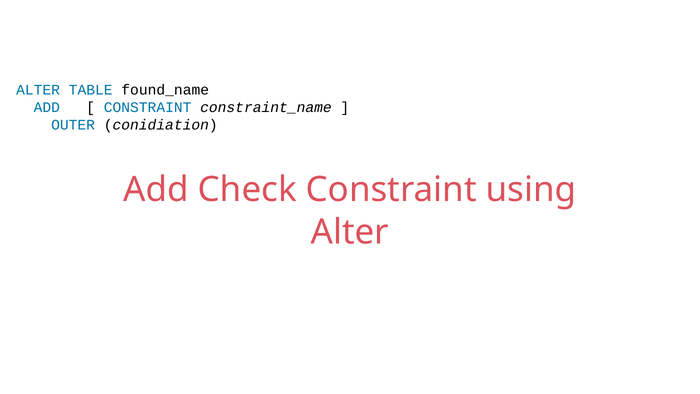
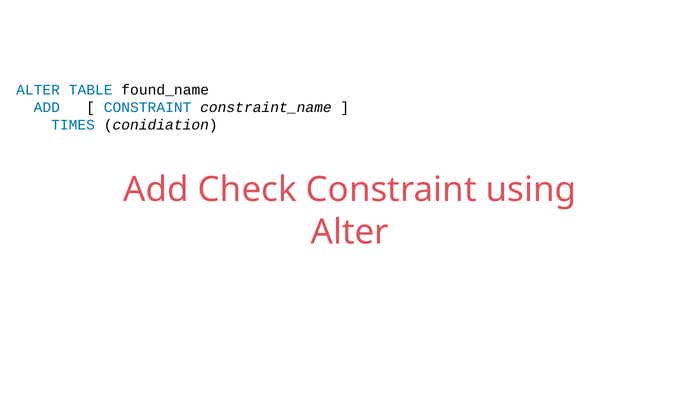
OUTER: OUTER -> TIMES
